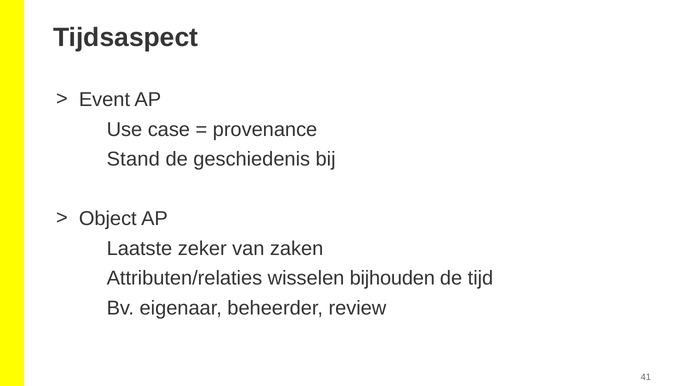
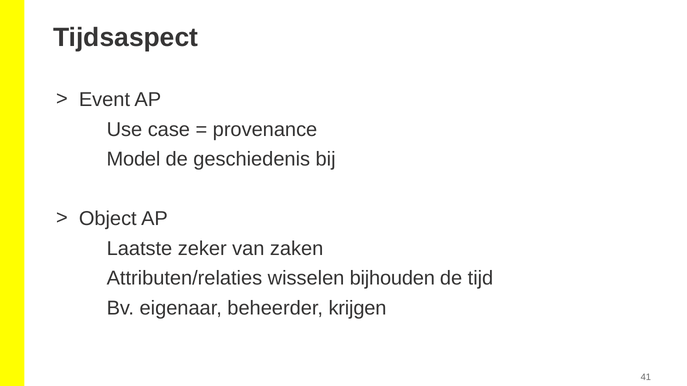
Stand: Stand -> Model
review: review -> krijgen
